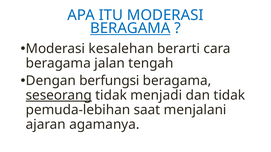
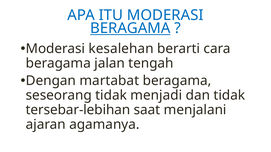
berfungsi: berfungsi -> martabat
seseorang underline: present -> none
pemuda-lebihan: pemuda-lebihan -> tersebar-lebihan
